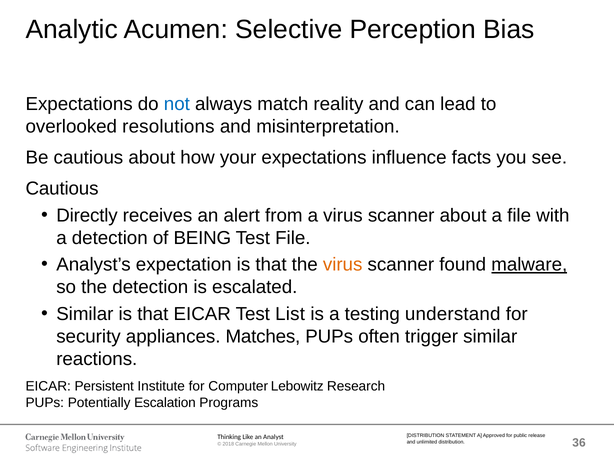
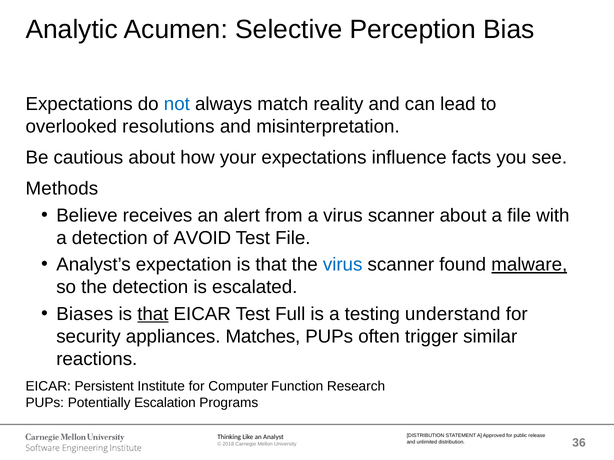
Cautious at (62, 189): Cautious -> Methods
Directly: Directly -> Believe
BEING: BEING -> AVOID
virus at (343, 265) colour: orange -> blue
Similar at (85, 314): Similar -> Biases
that at (153, 314) underline: none -> present
List: List -> Full
Lebowitz: Lebowitz -> Function
